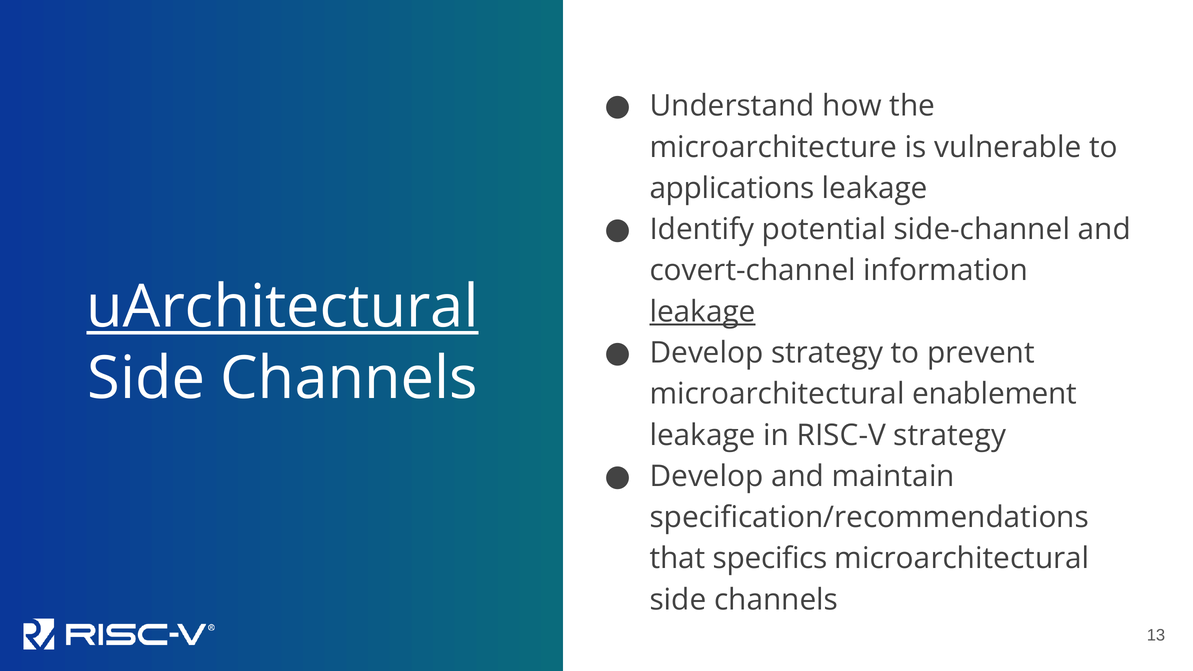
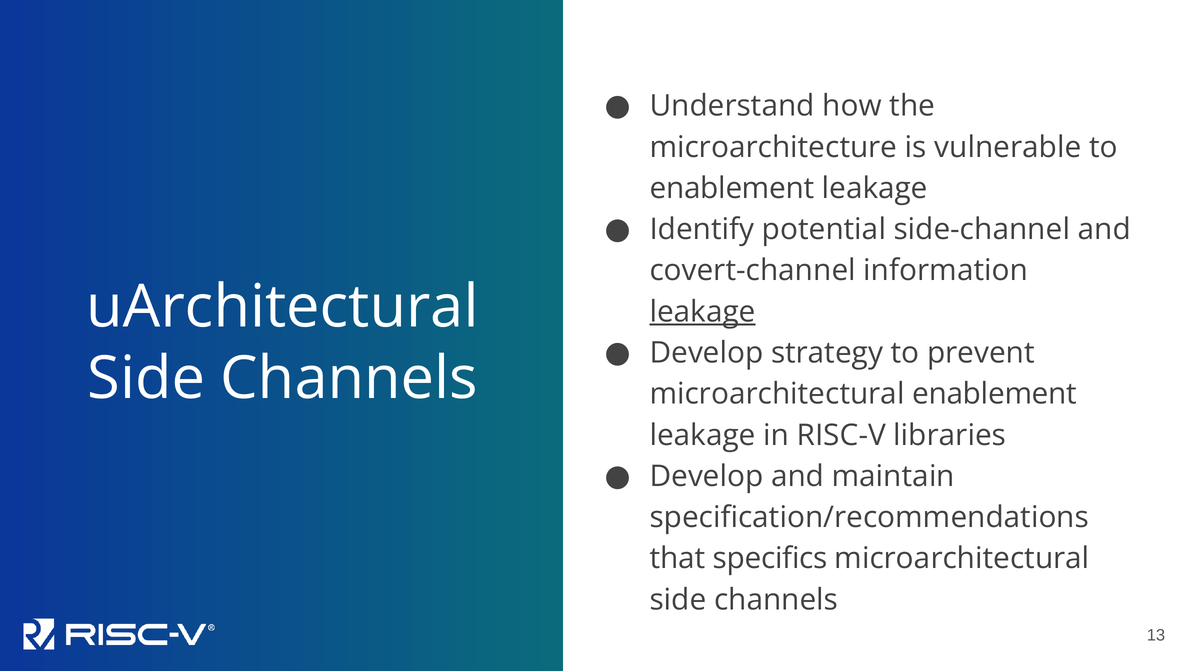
applications at (732, 188): applications -> enablement
uArchitectural underline: present -> none
RISC-V strategy: strategy -> libraries
